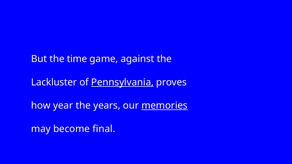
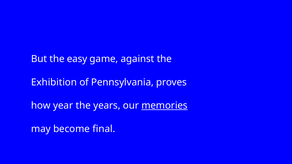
time: time -> easy
Lackluster: Lackluster -> Exhibition
Pennsylvania underline: present -> none
